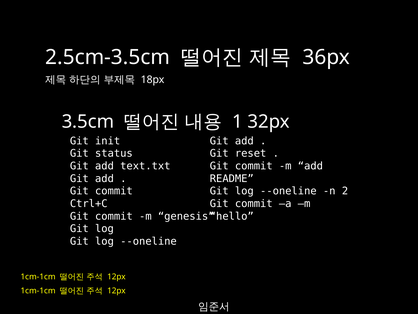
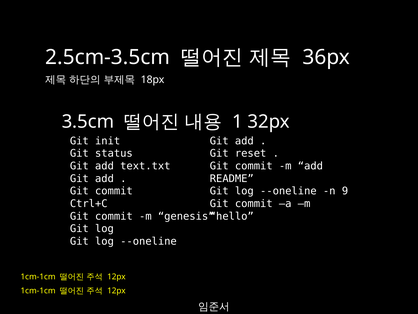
2: 2 -> 9
